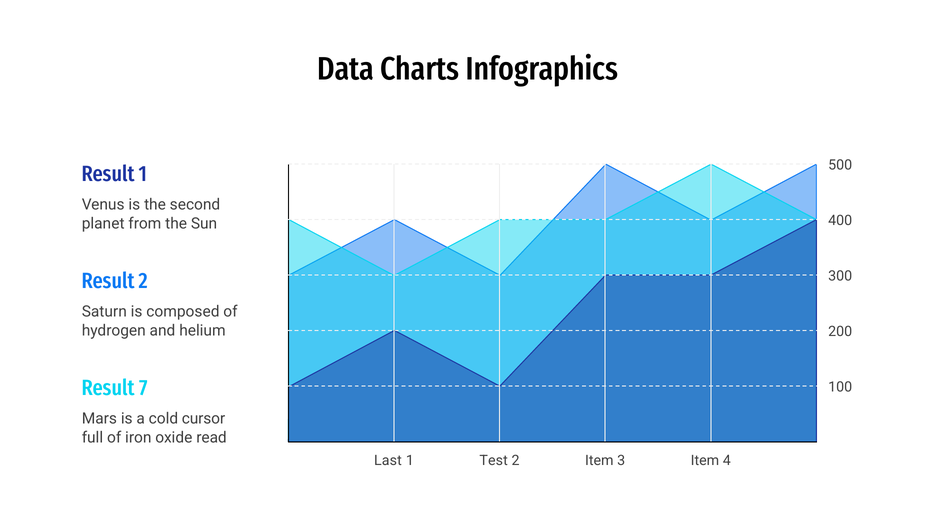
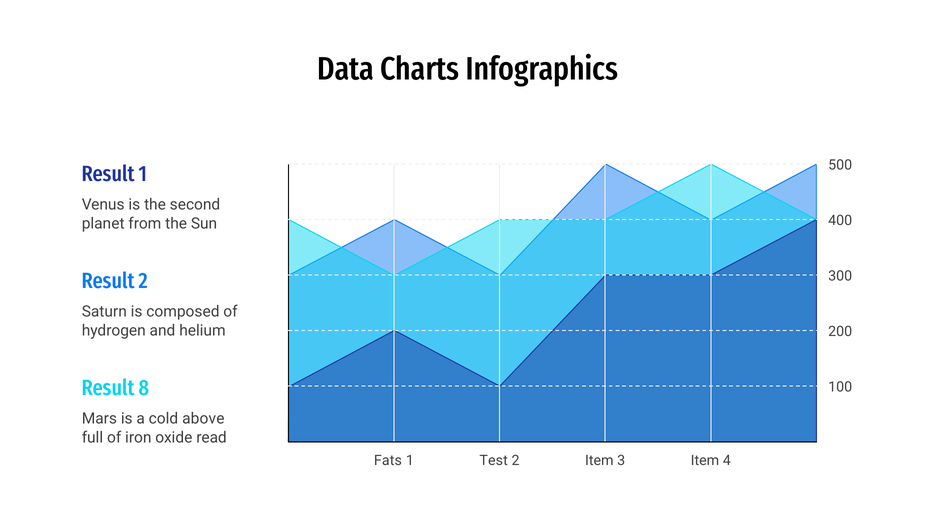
7: 7 -> 8
cursor: cursor -> above
Last: Last -> Fats
